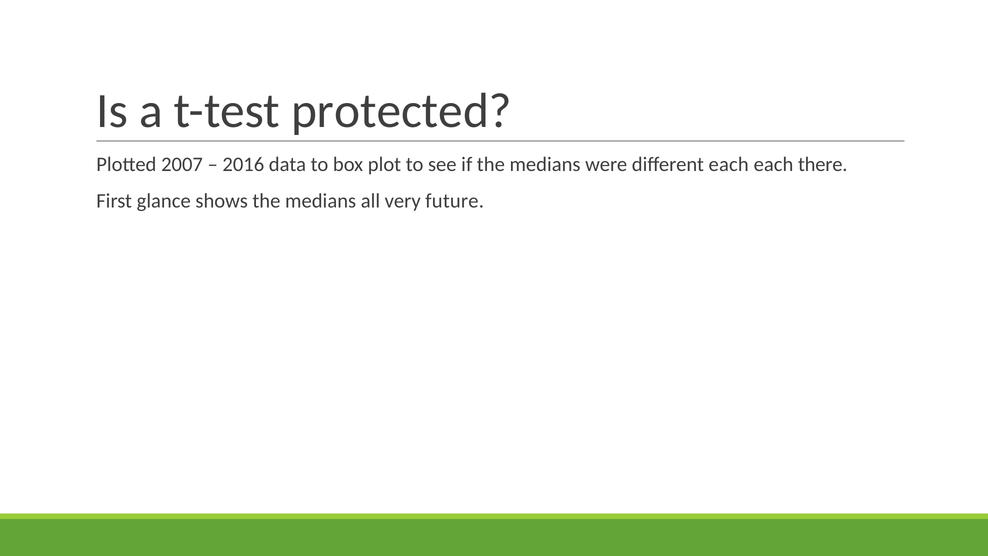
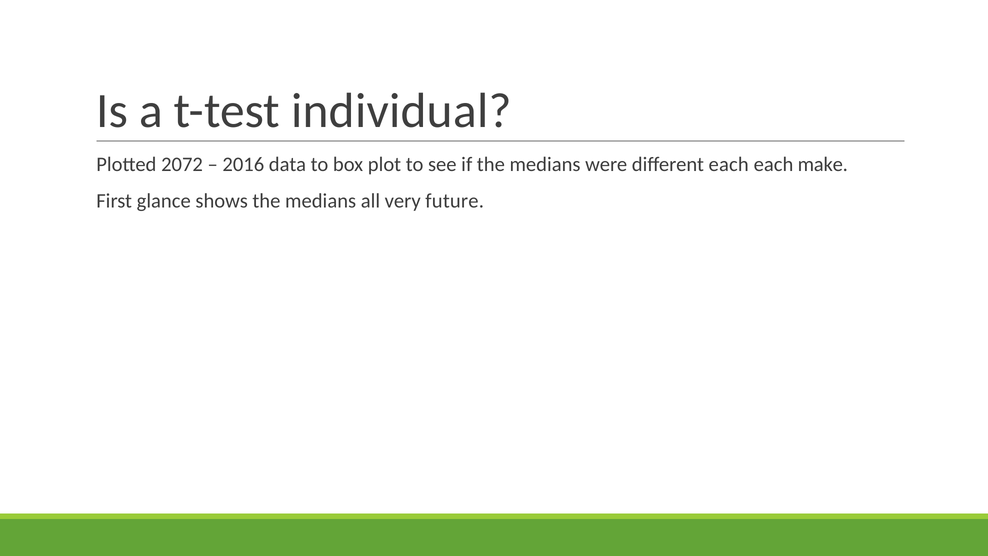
protected: protected -> individual
2007: 2007 -> 2072
there: there -> make
